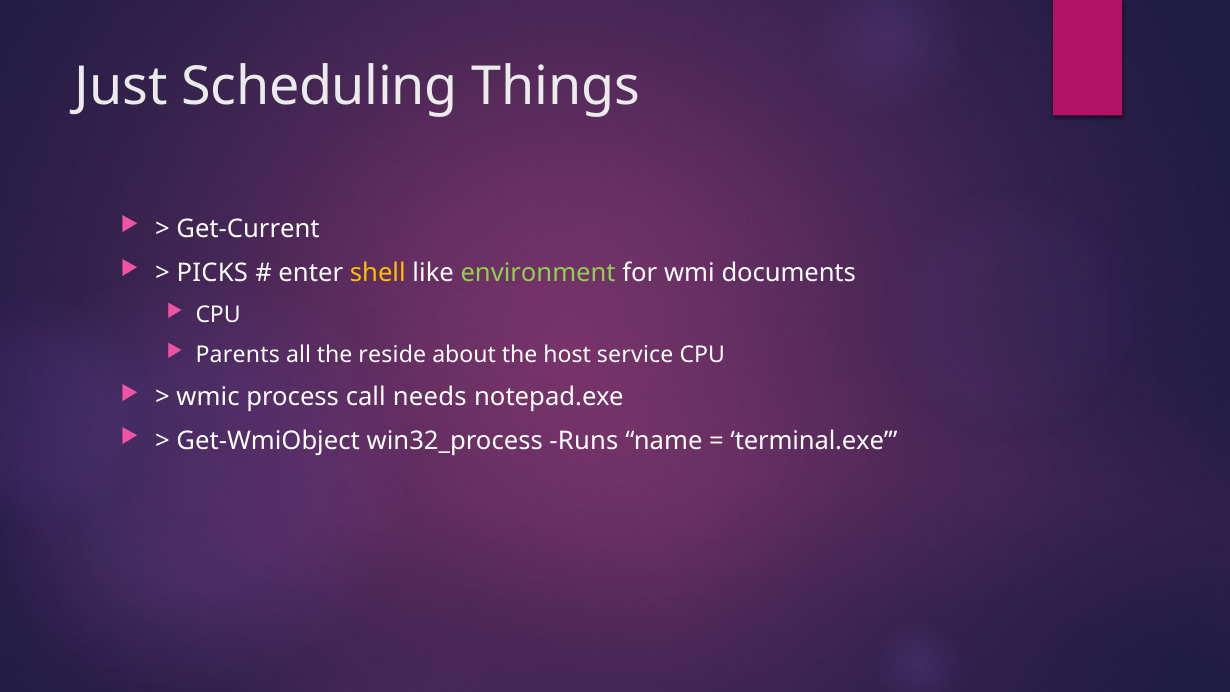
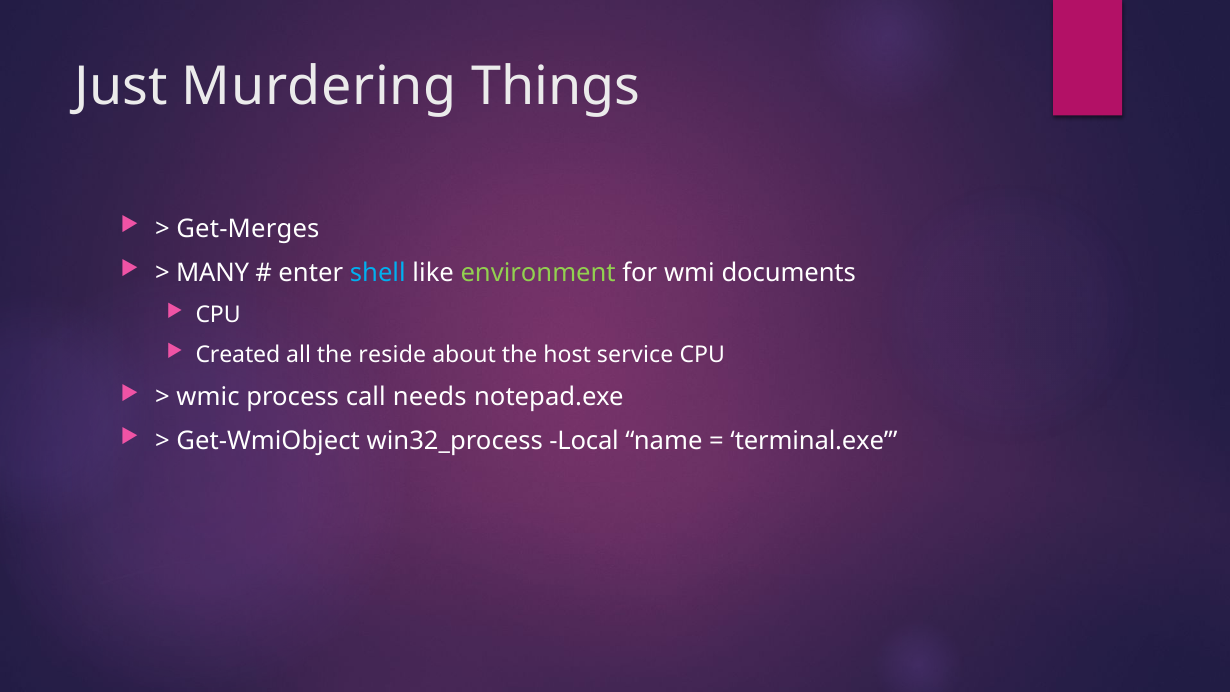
Scheduling: Scheduling -> Murdering
Get-Current: Get-Current -> Get-Merges
PICKS: PICKS -> MANY
shell colour: yellow -> light blue
Parents: Parents -> Created
Runs: Runs -> Local
